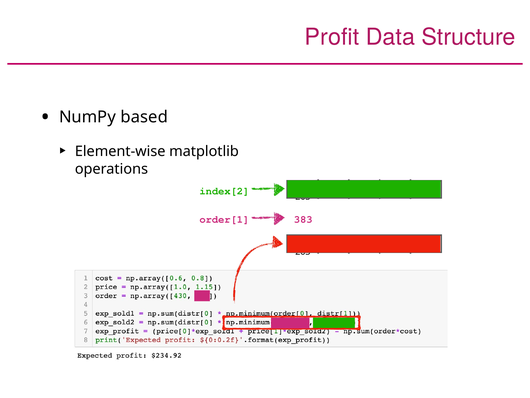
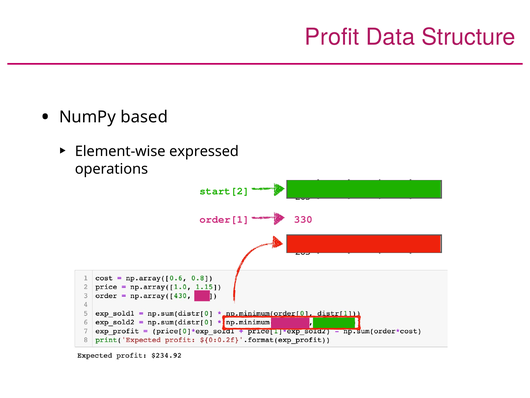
matplotlib: matplotlib -> expressed
index[2: index[2 -> start[2
383: 383 -> 330
